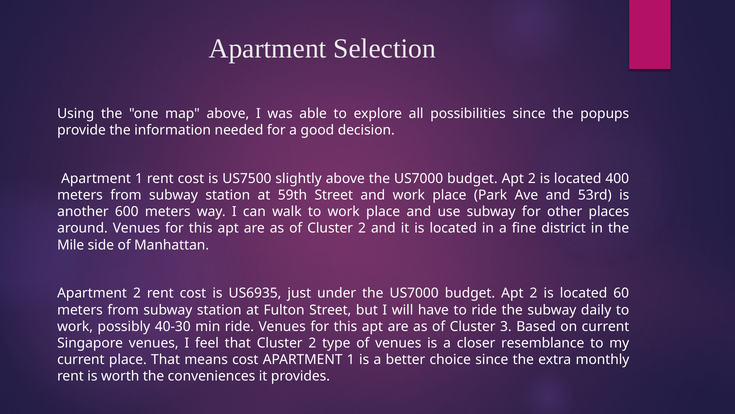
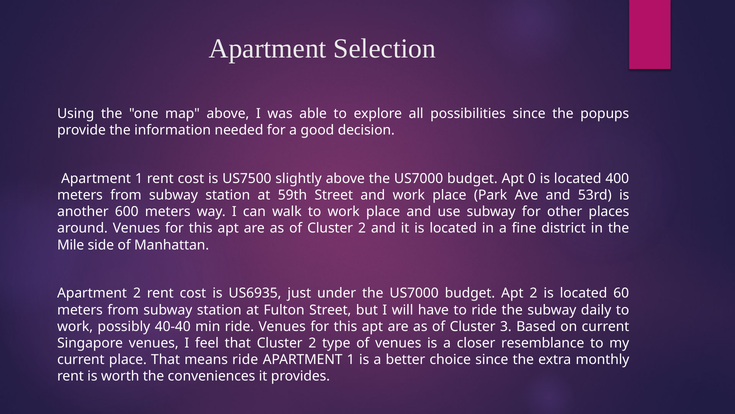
2 at (532, 178): 2 -> 0
40-30: 40-30 -> 40-40
means cost: cost -> ride
